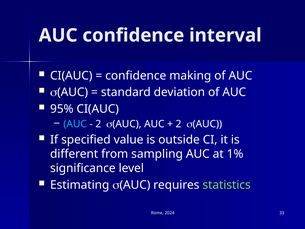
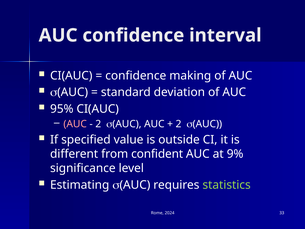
AUC at (75, 124) colour: light blue -> pink
sampling: sampling -> confident
1%: 1% -> 9%
